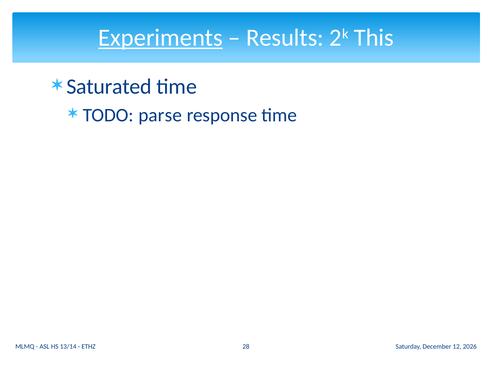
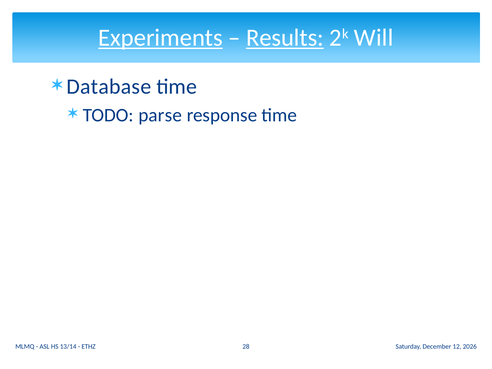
Results underline: none -> present
This: This -> Will
Saturated: Saturated -> Database
